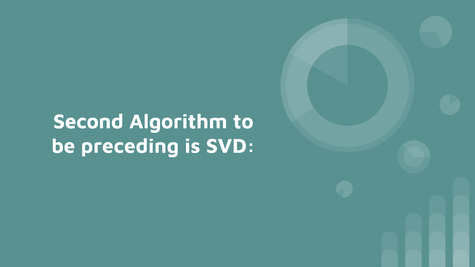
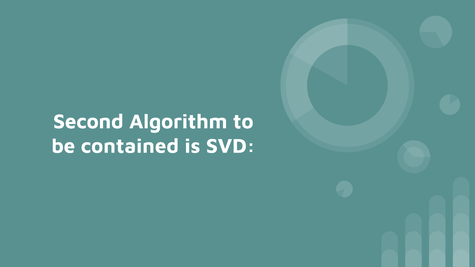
preceding: preceding -> contained
